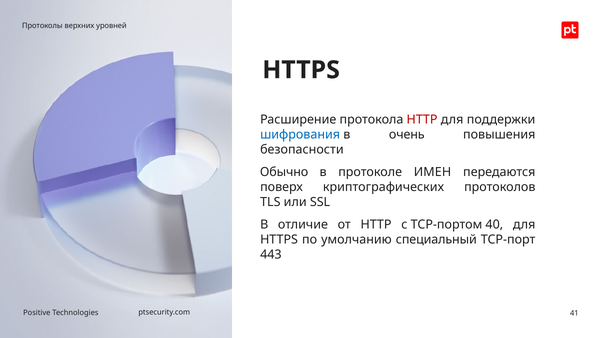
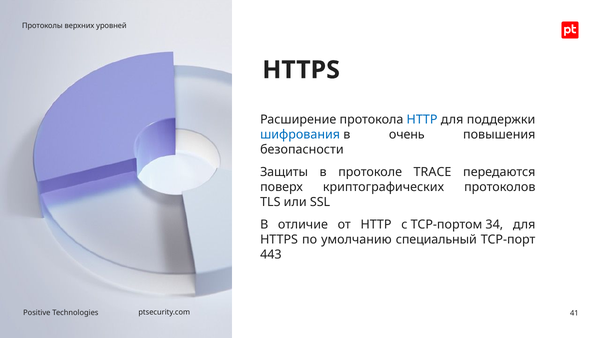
HTTP at (422, 119) colour: red -> blue
Обычно: Обычно -> Защиты
ИМЕН: ИМЕН -> TRACE
40: 40 -> 34
